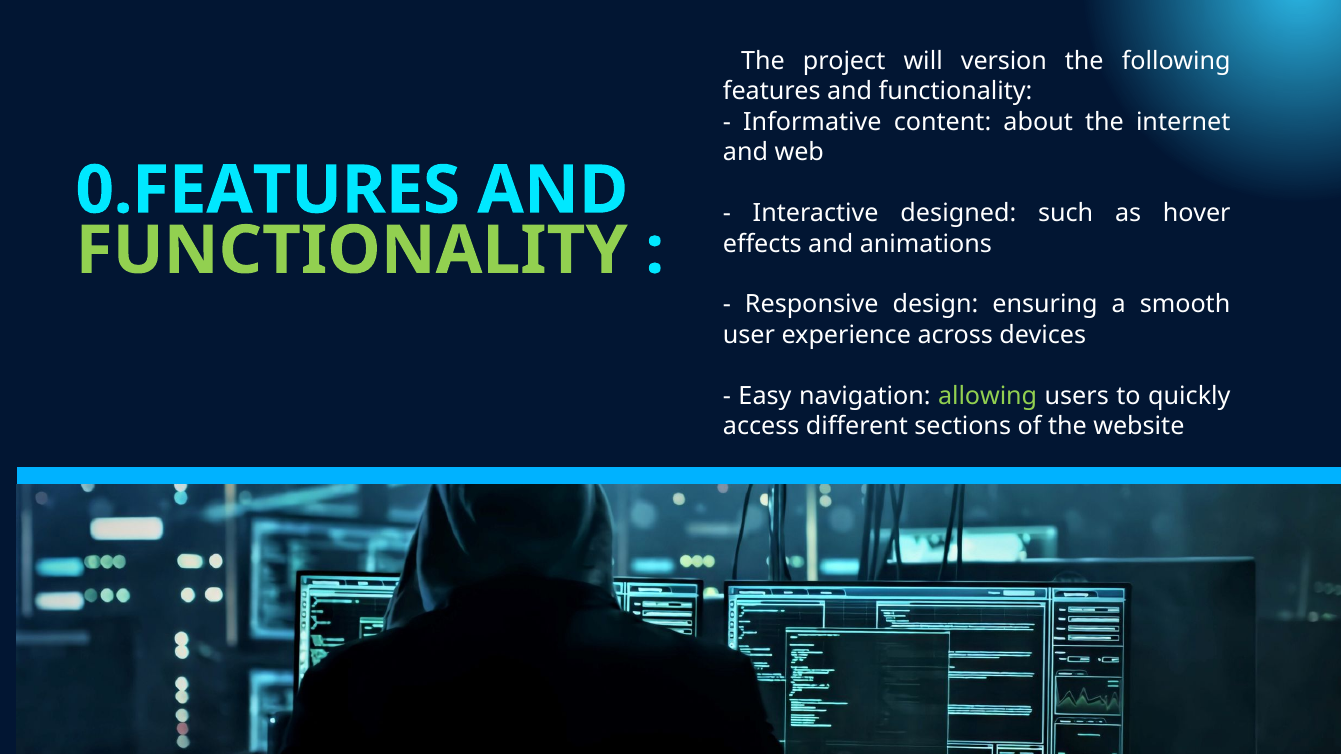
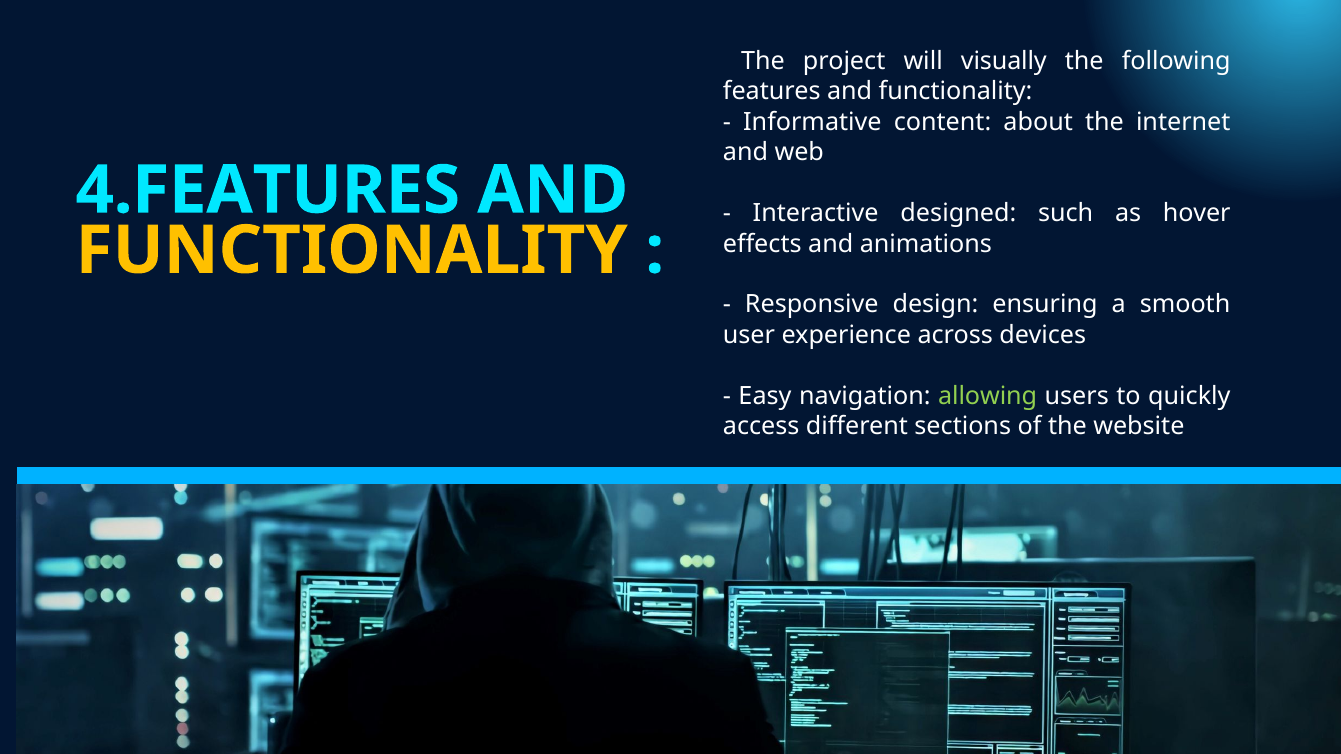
version: version -> visually
0.FEATURES: 0.FEATURES -> 4.FEATURES
FUNCTIONALITY at (352, 251) colour: light green -> yellow
